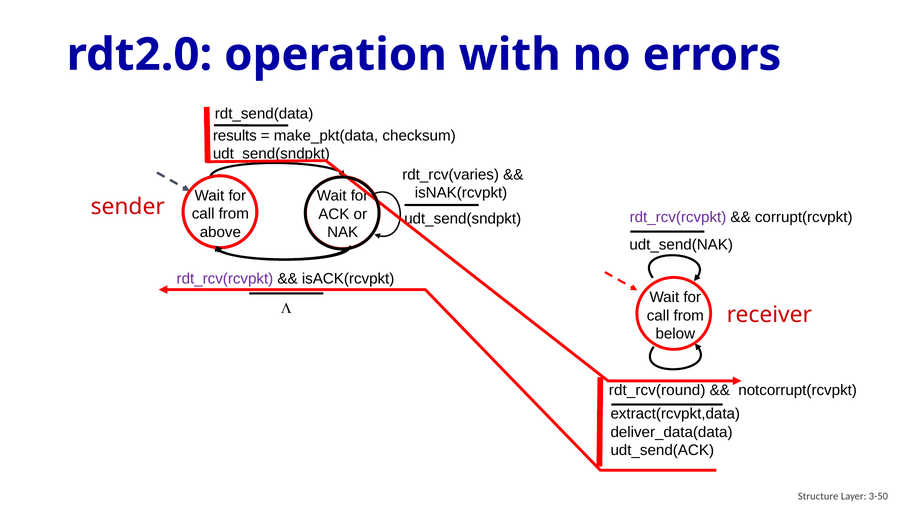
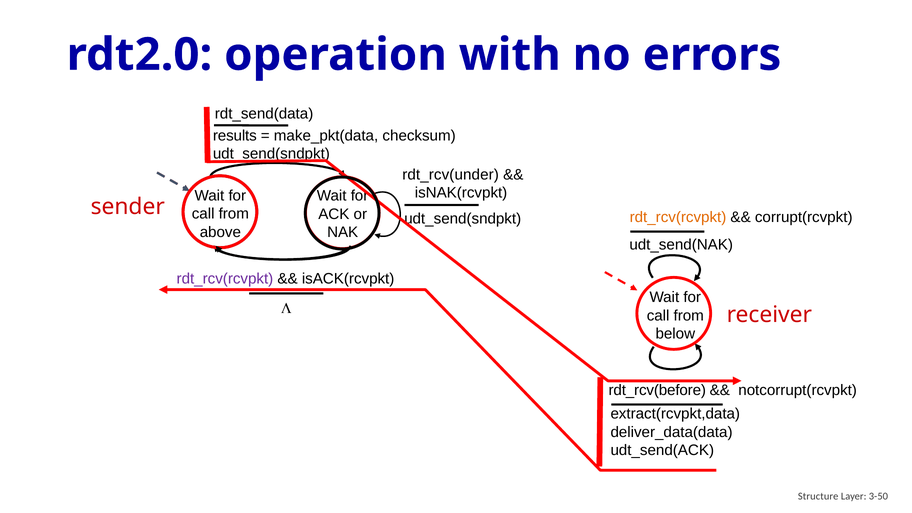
rdt_rcv(varies: rdt_rcv(varies -> rdt_rcv(under
rdt_rcv(rcvpkt at (678, 217) colour: purple -> orange
rdt_rcv(round: rdt_rcv(round -> rdt_rcv(before
